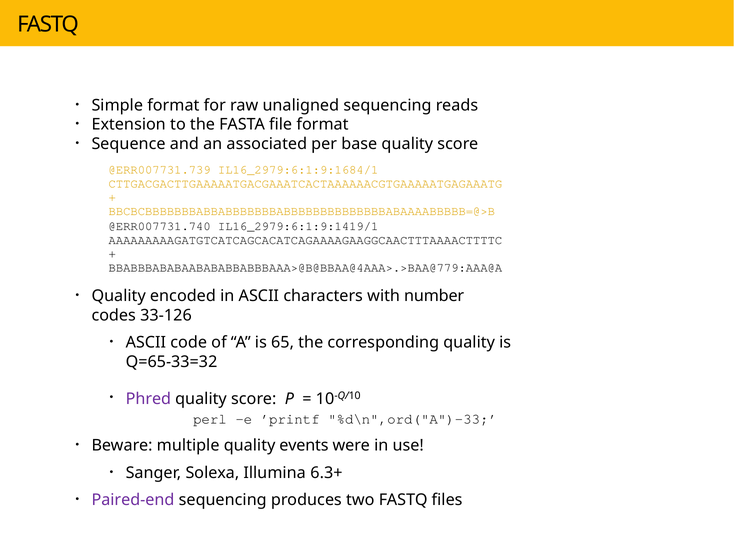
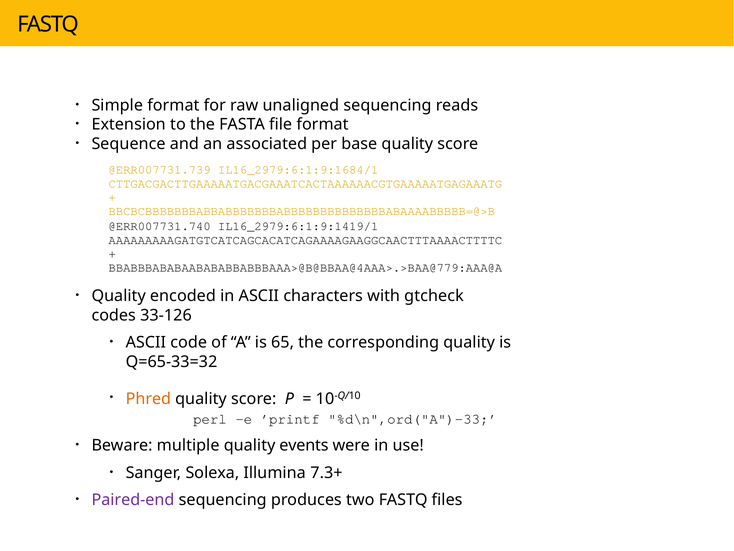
number: number -> gtcheck
Phred colour: purple -> orange
6.3+: 6.3+ -> 7.3+
